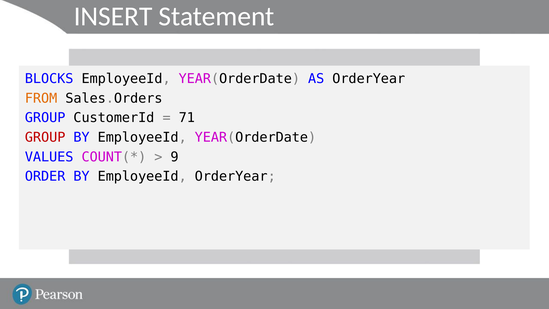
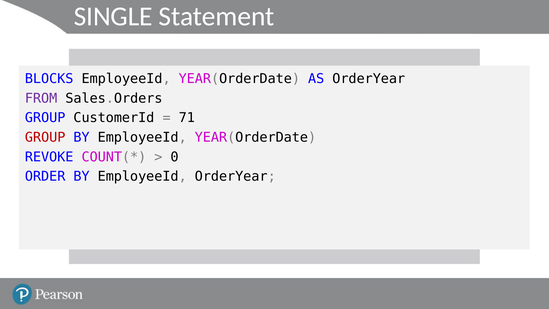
INSERT: INSERT -> SINGLE
FROM colour: orange -> purple
VALUES: VALUES -> REVOKE
9: 9 -> 0
